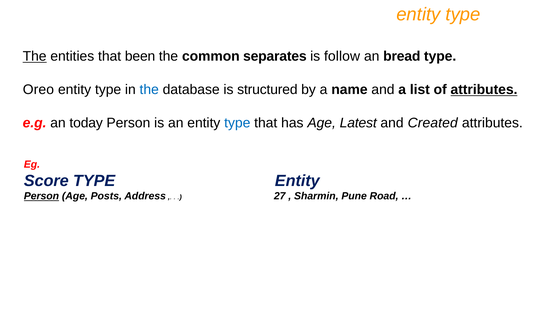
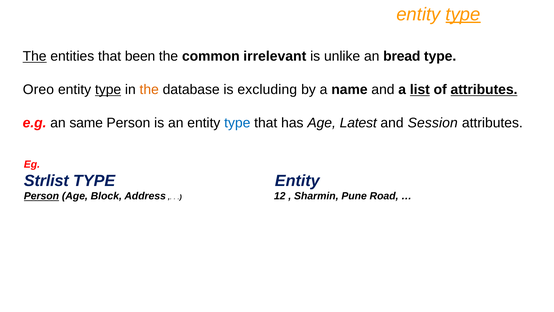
type at (463, 14) underline: none -> present
separates: separates -> irrelevant
follow: follow -> unlike
type at (108, 90) underline: none -> present
the at (149, 90) colour: blue -> orange
structured: structured -> excluding
list underline: none -> present
today: today -> same
Created: Created -> Session
Score: Score -> Strlist
Posts: Posts -> Block
27: 27 -> 12
